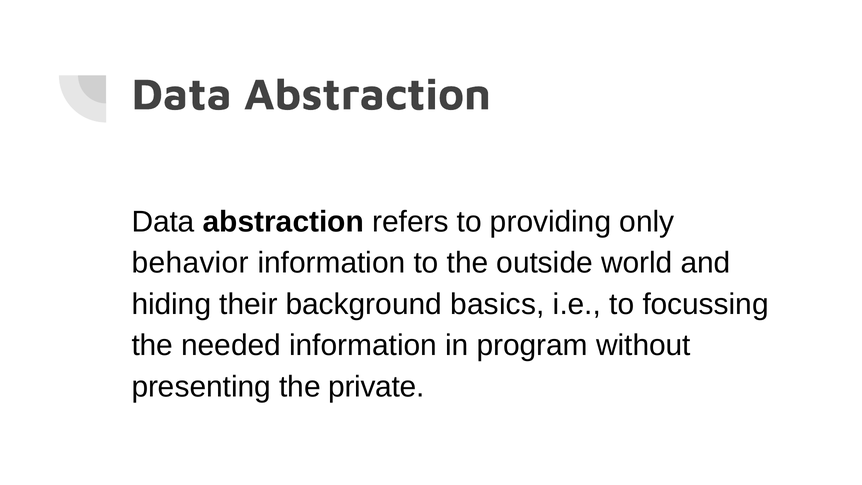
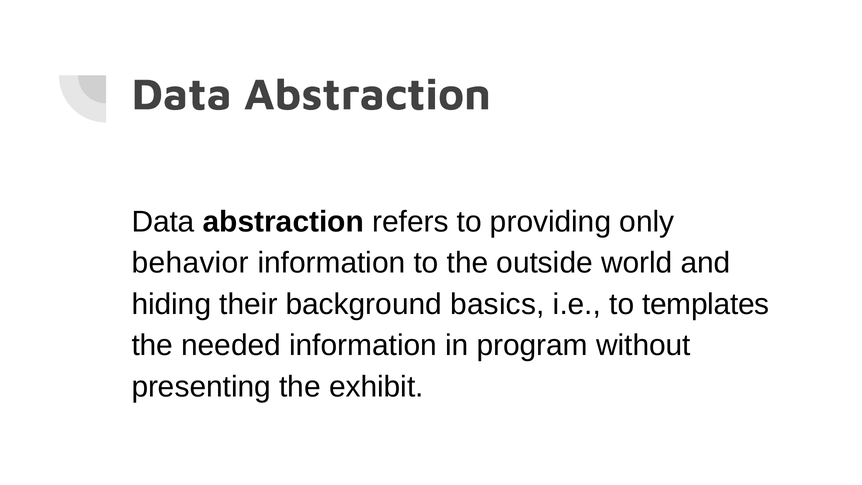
focussing: focussing -> templates
private: private -> exhibit
